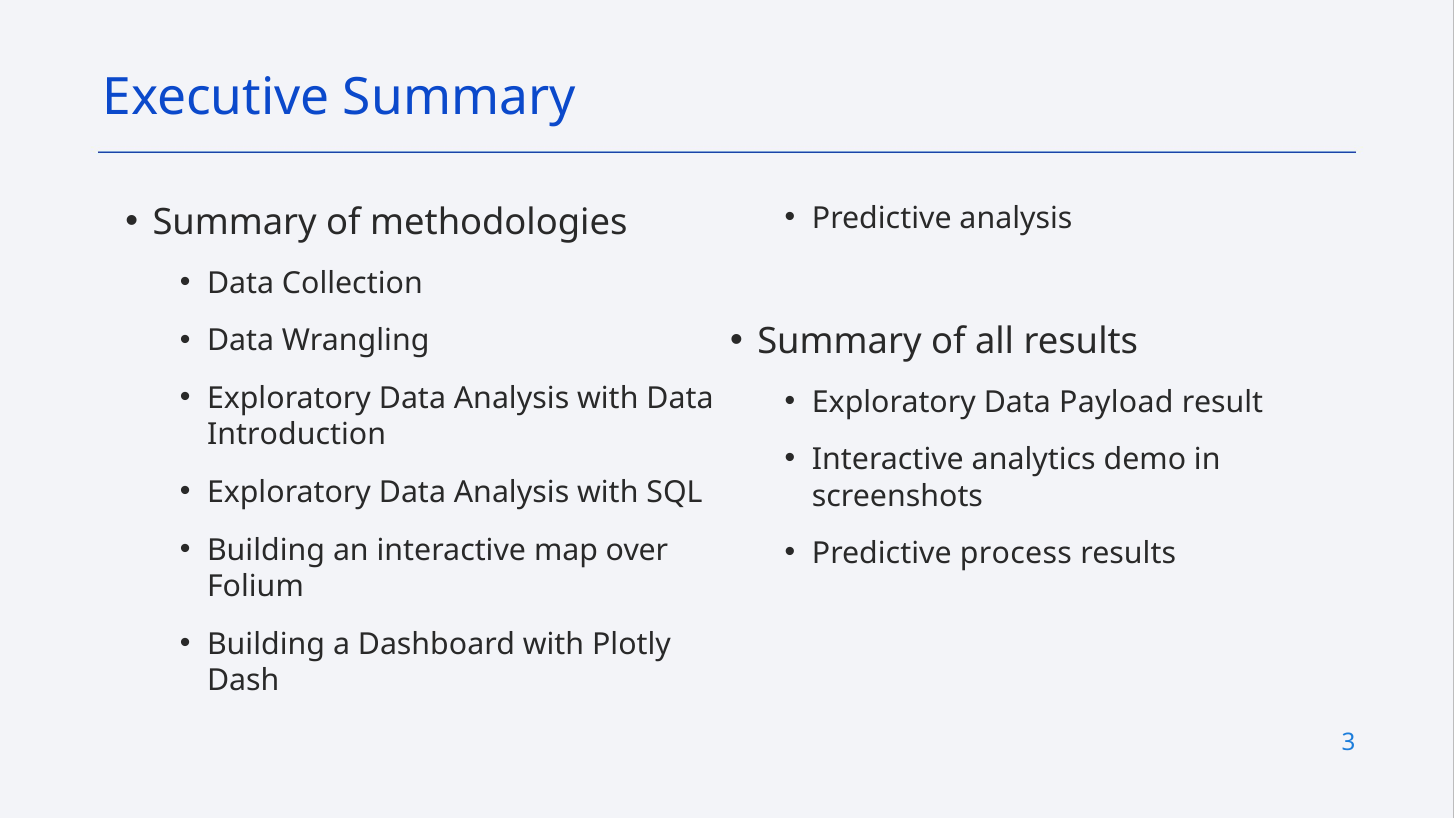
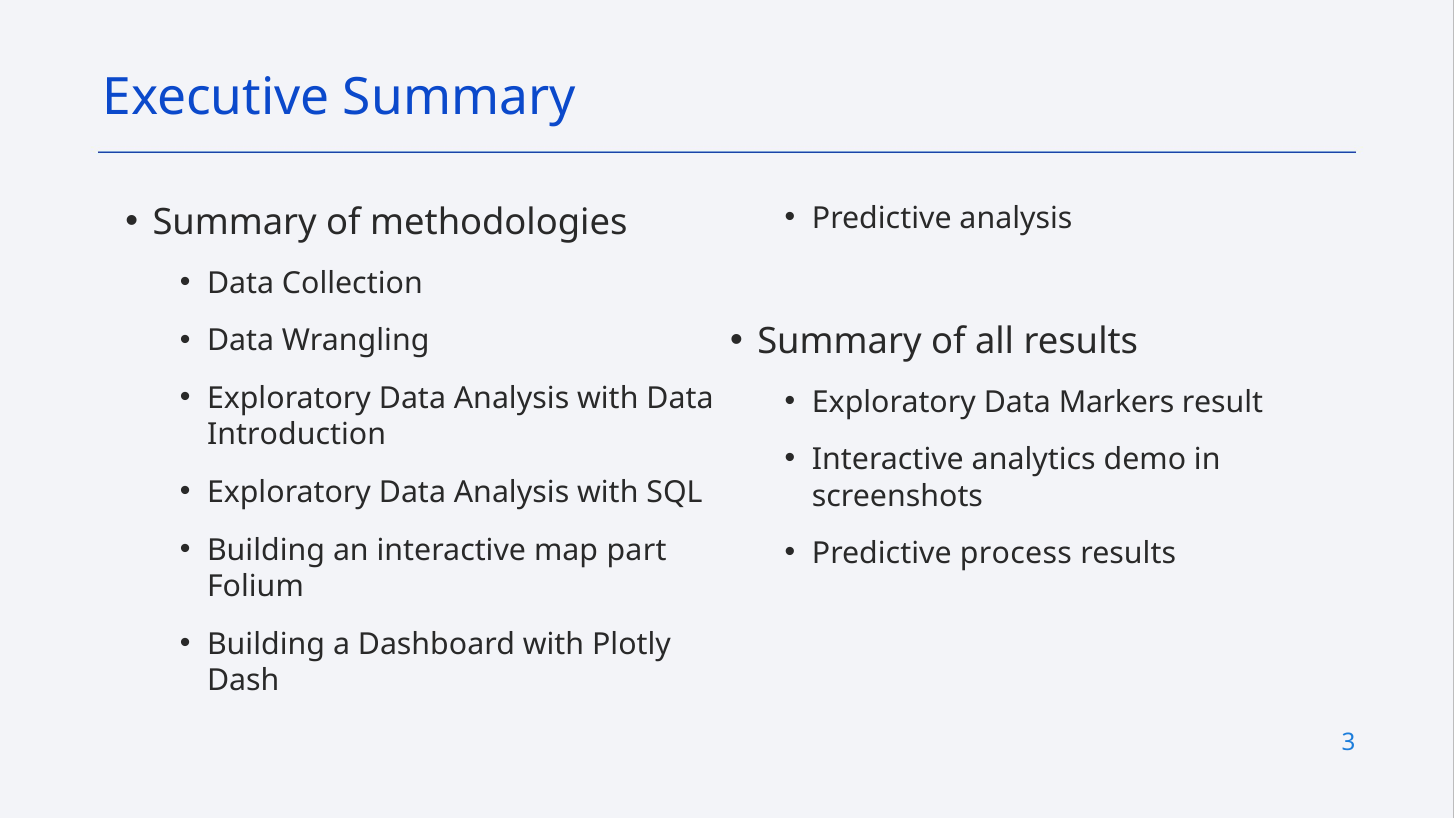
Payload: Payload -> Markers
over: over -> part
